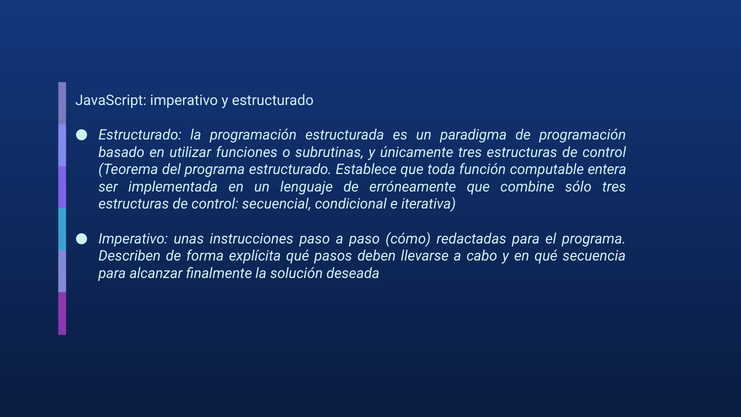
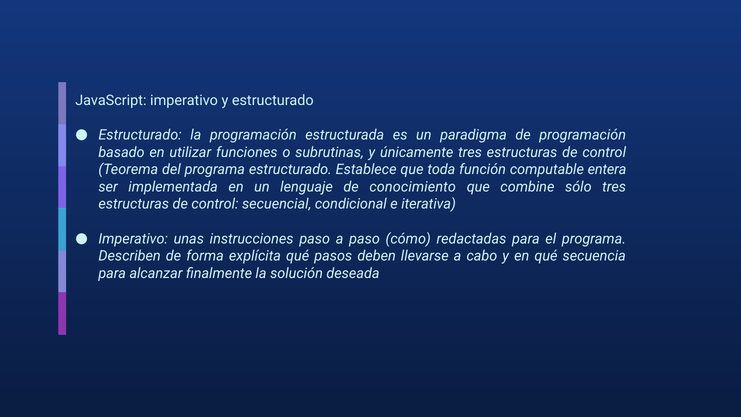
erróneamente: erróneamente -> conocimiento
